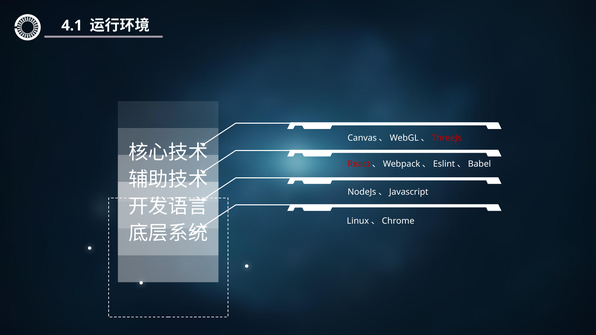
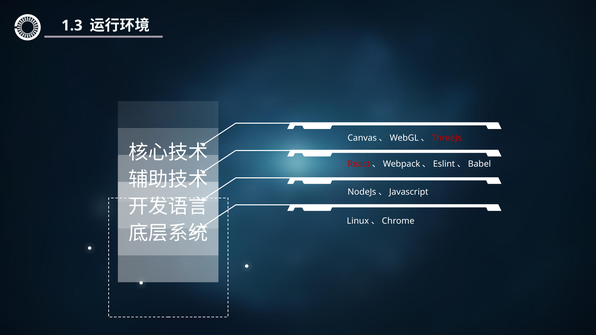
4.1: 4.1 -> 1.3
